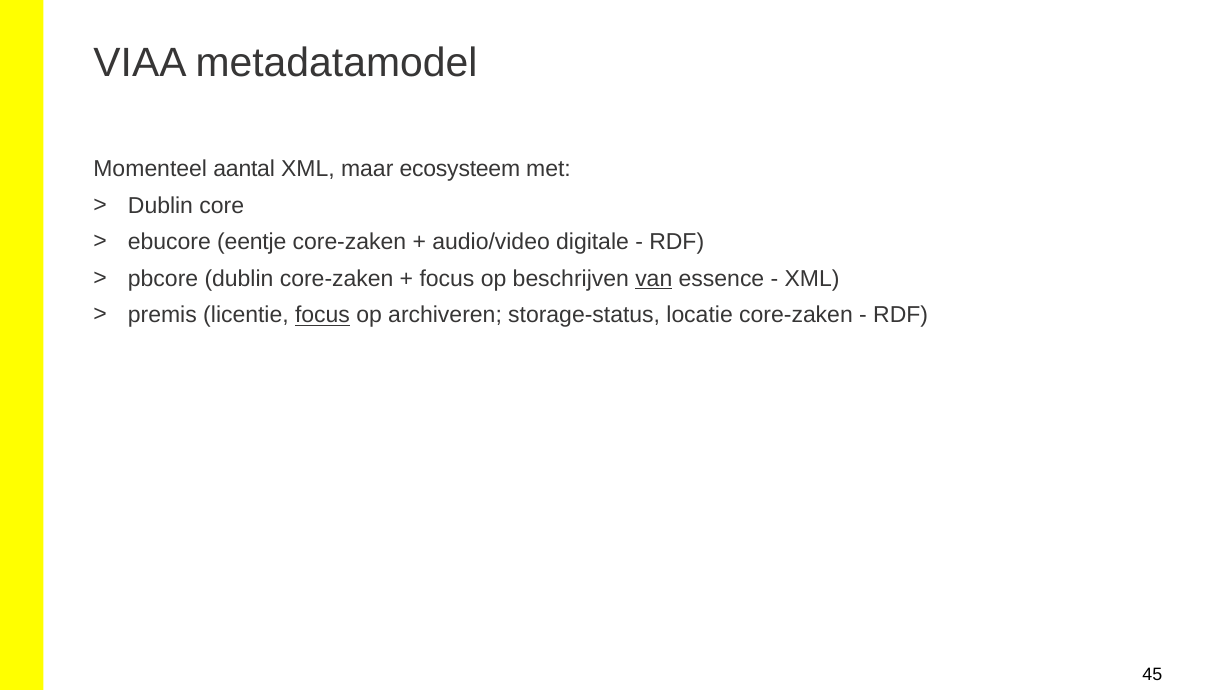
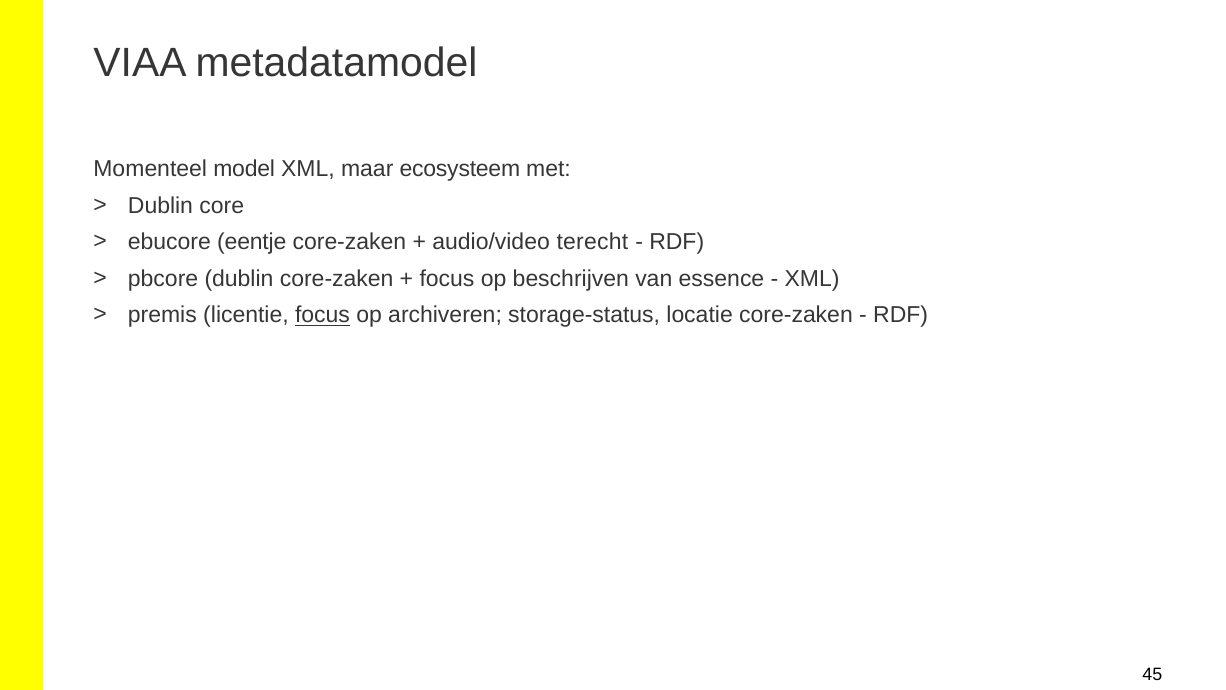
aantal: aantal -> model
digitale: digitale -> terecht
van underline: present -> none
